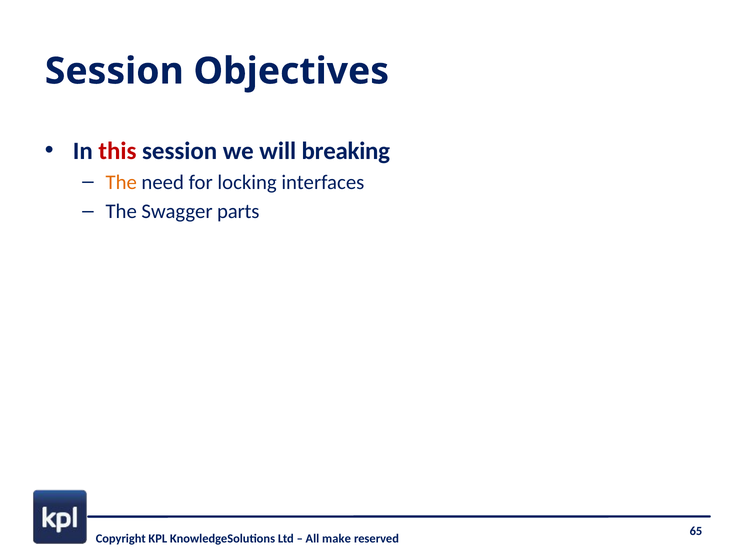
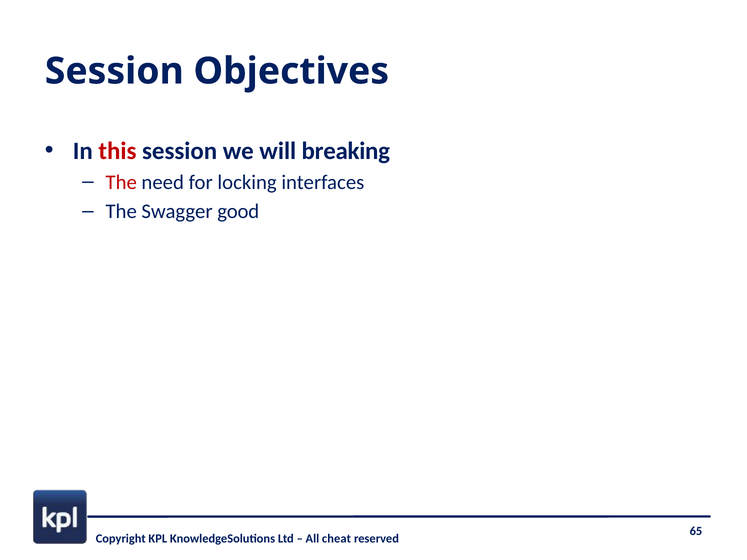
The at (121, 182) colour: orange -> red
parts: parts -> good
make: make -> cheat
